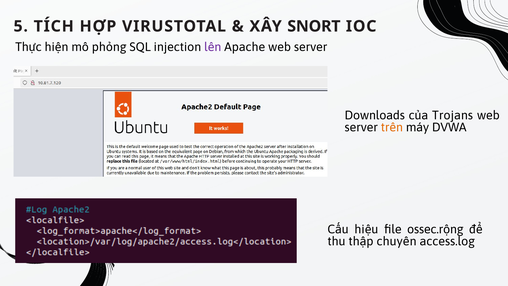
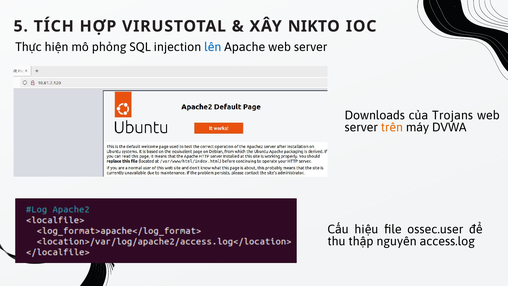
SNORT: SNORT -> NIKTO
lên colour: purple -> blue
ossec.rộng: ossec.rộng -> ossec.user
chuyên: chuyên -> nguyên
